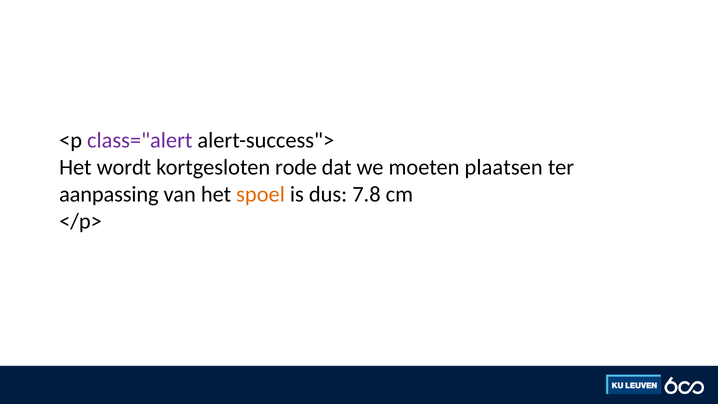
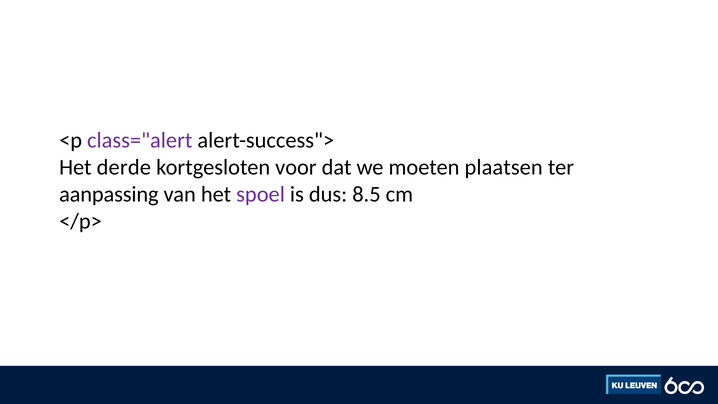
wordt: wordt -> derde
rode: rode -> voor
spoel colour: orange -> purple
7.8: 7.8 -> 8.5
